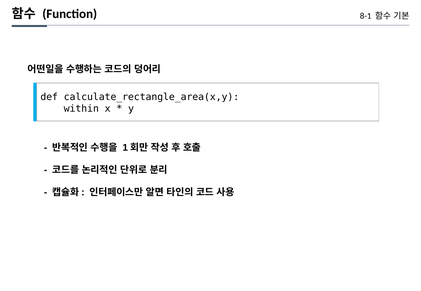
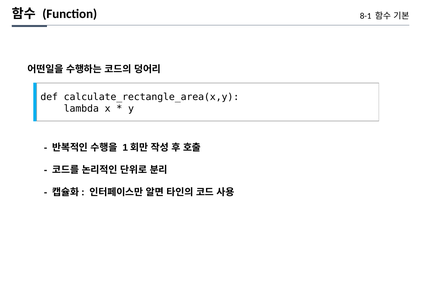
within: within -> lambda
